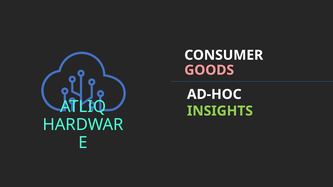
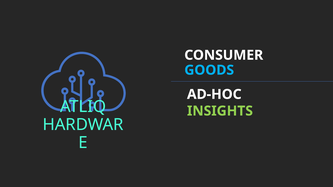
GOODS colour: pink -> light blue
